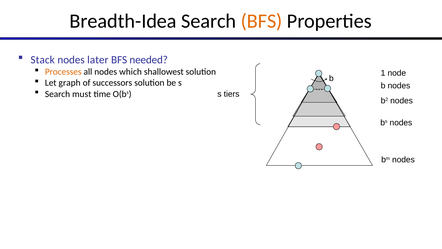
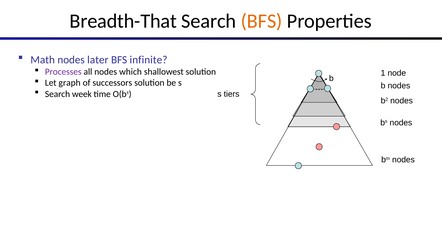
Breadth-Idea: Breadth-Idea -> Breadth-That
Stack: Stack -> Math
needed: needed -> infinite
Processes colour: orange -> purple
must: must -> week
